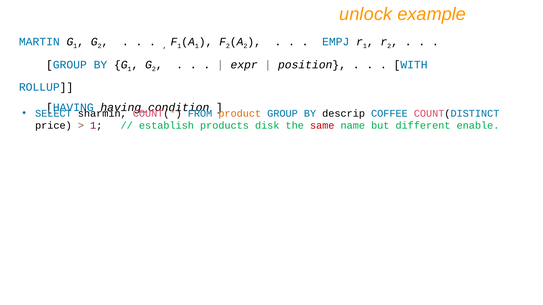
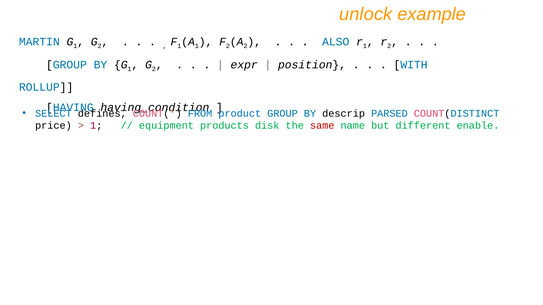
EMPJ: EMPJ -> ALSO
sharmin: sharmin -> defines
product colour: orange -> blue
COFFEE: COFFEE -> PARSED
establish: establish -> equipment
